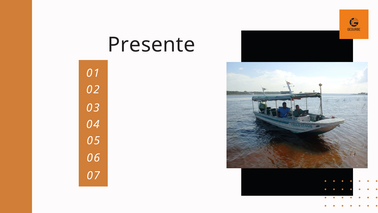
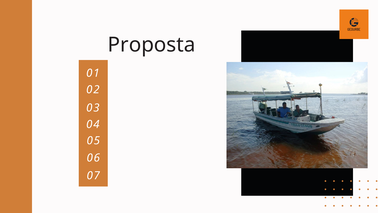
Presente: Presente -> Proposta
